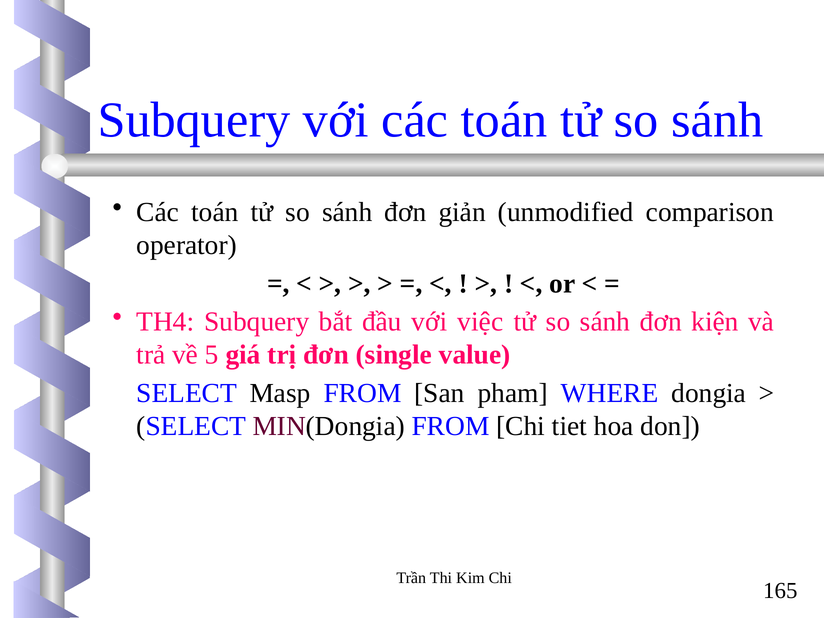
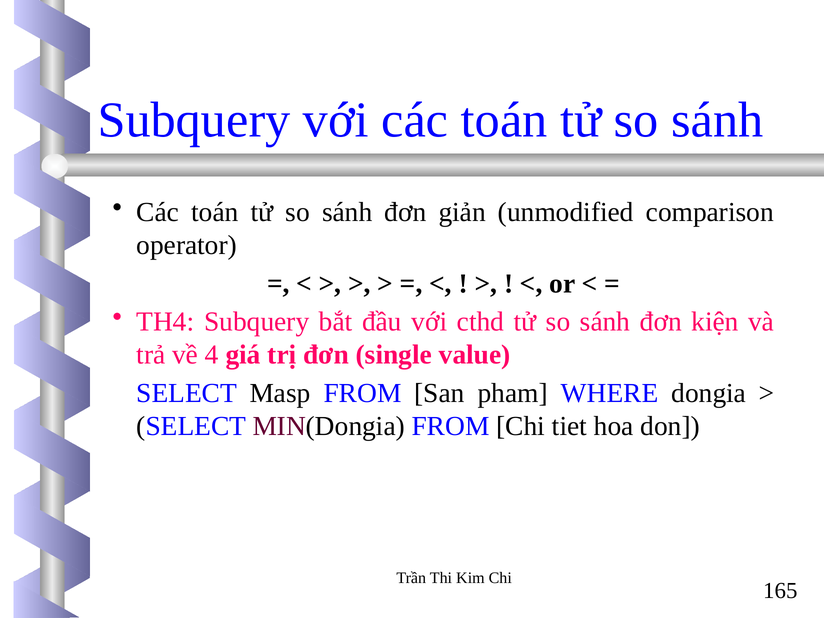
việc: việc -> cthd
5: 5 -> 4
